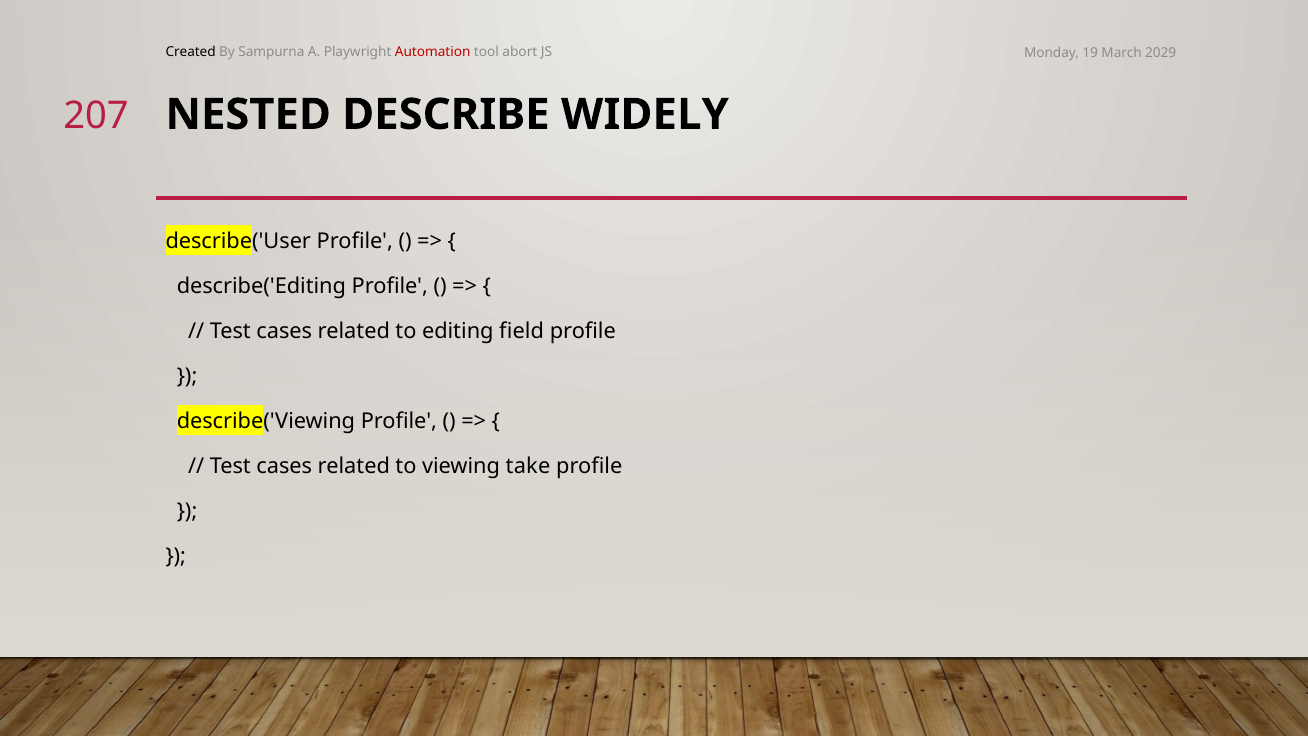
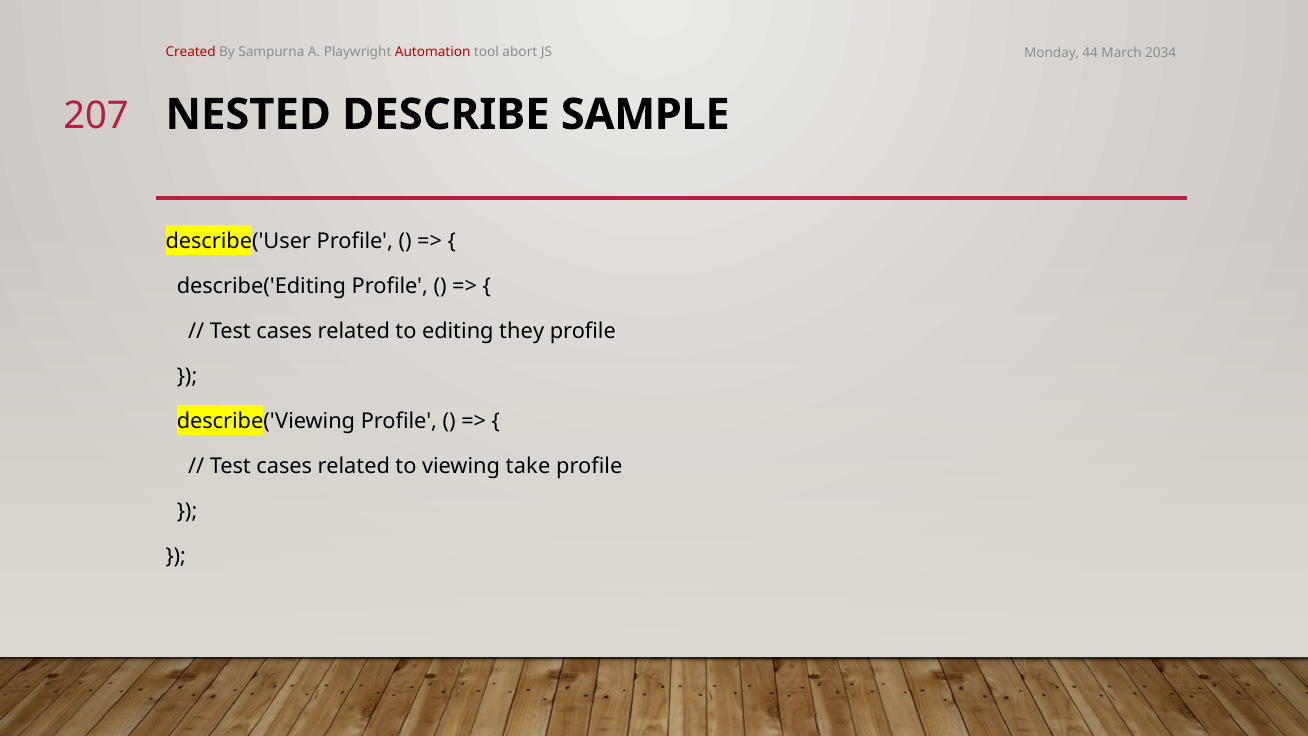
Created colour: black -> red
19: 19 -> 44
2029: 2029 -> 2034
WIDELY: WIDELY -> SAMPLE
field: field -> they
